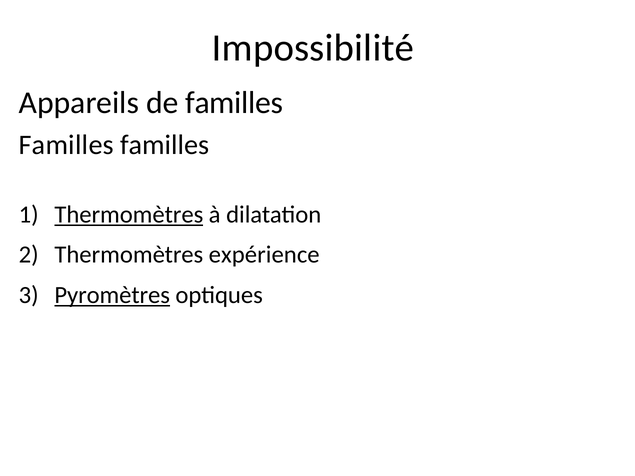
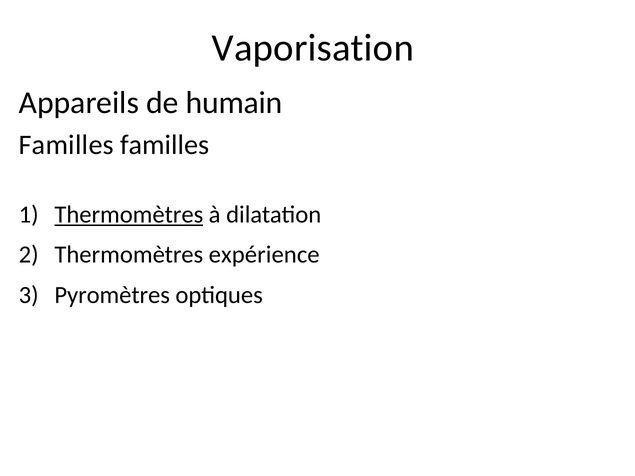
Impossibilité: Impossibilité -> Vaporisation
de familles: familles -> humain
Pyromètres underline: present -> none
